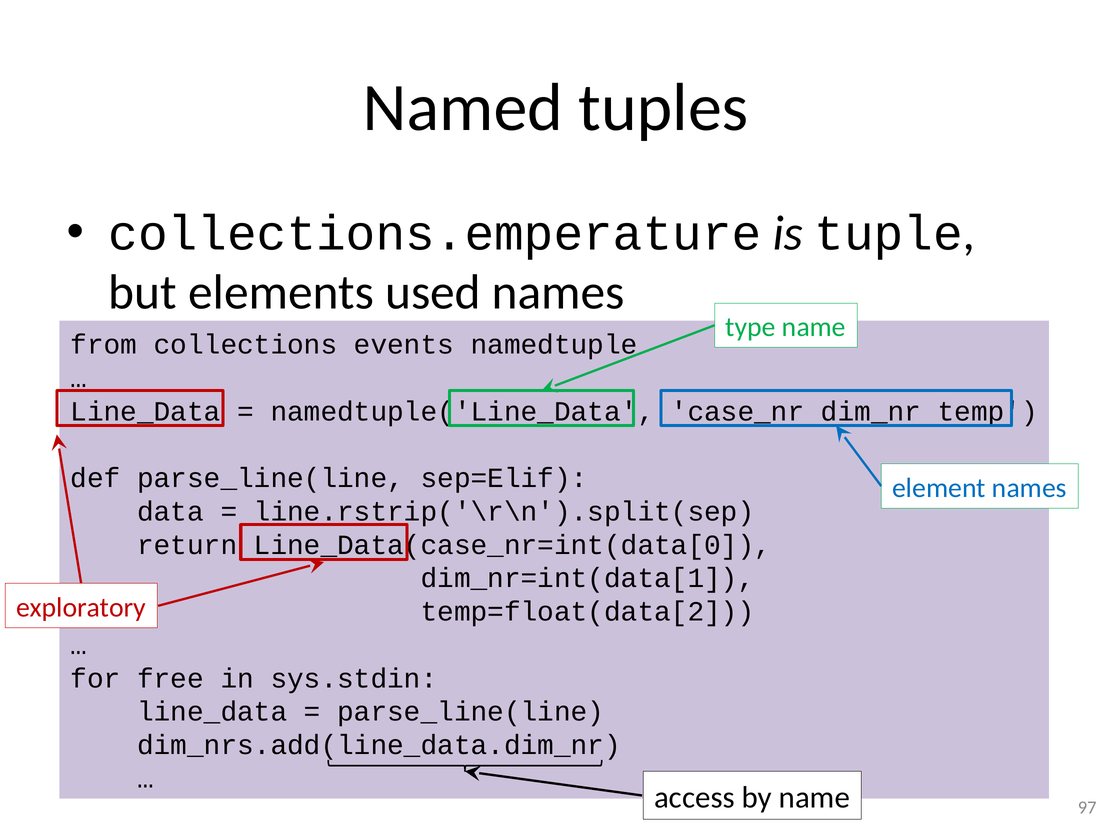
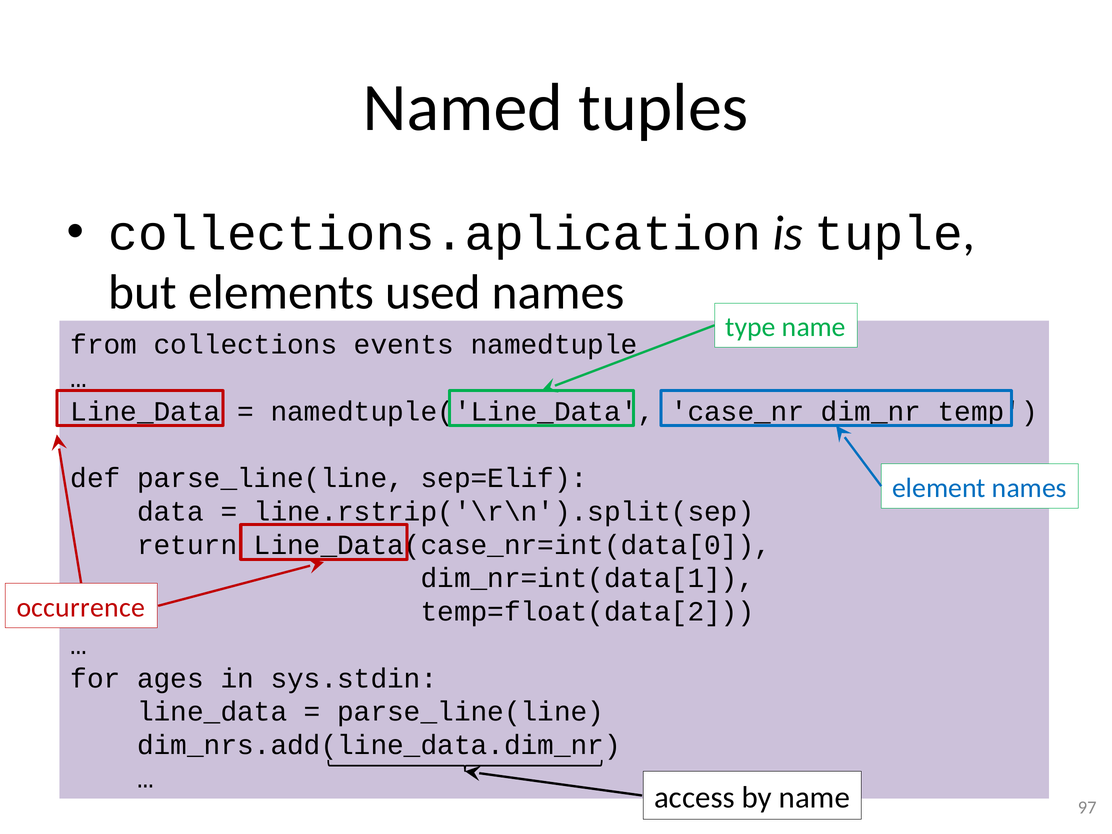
collections.emperature: collections.emperature -> collections.aplication
exploratory: exploratory -> occurrence
free: free -> ages
